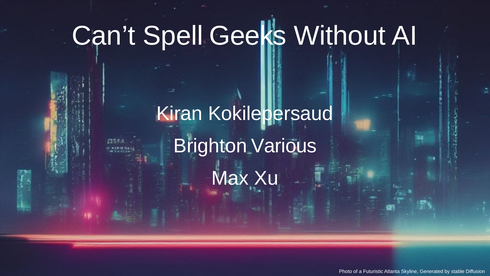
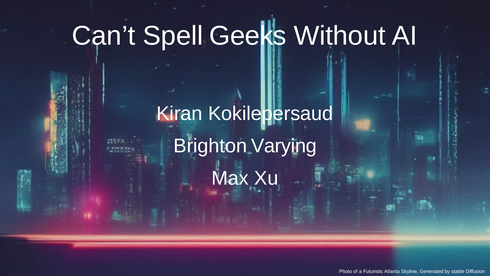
Various: Various -> Varying
